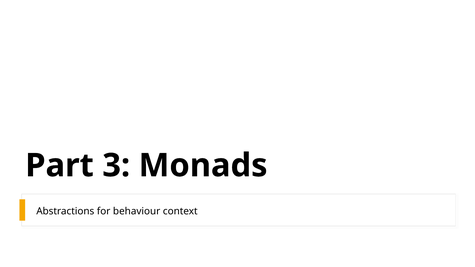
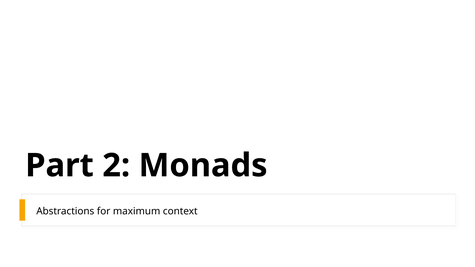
3: 3 -> 2
behaviour: behaviour -> maximum
